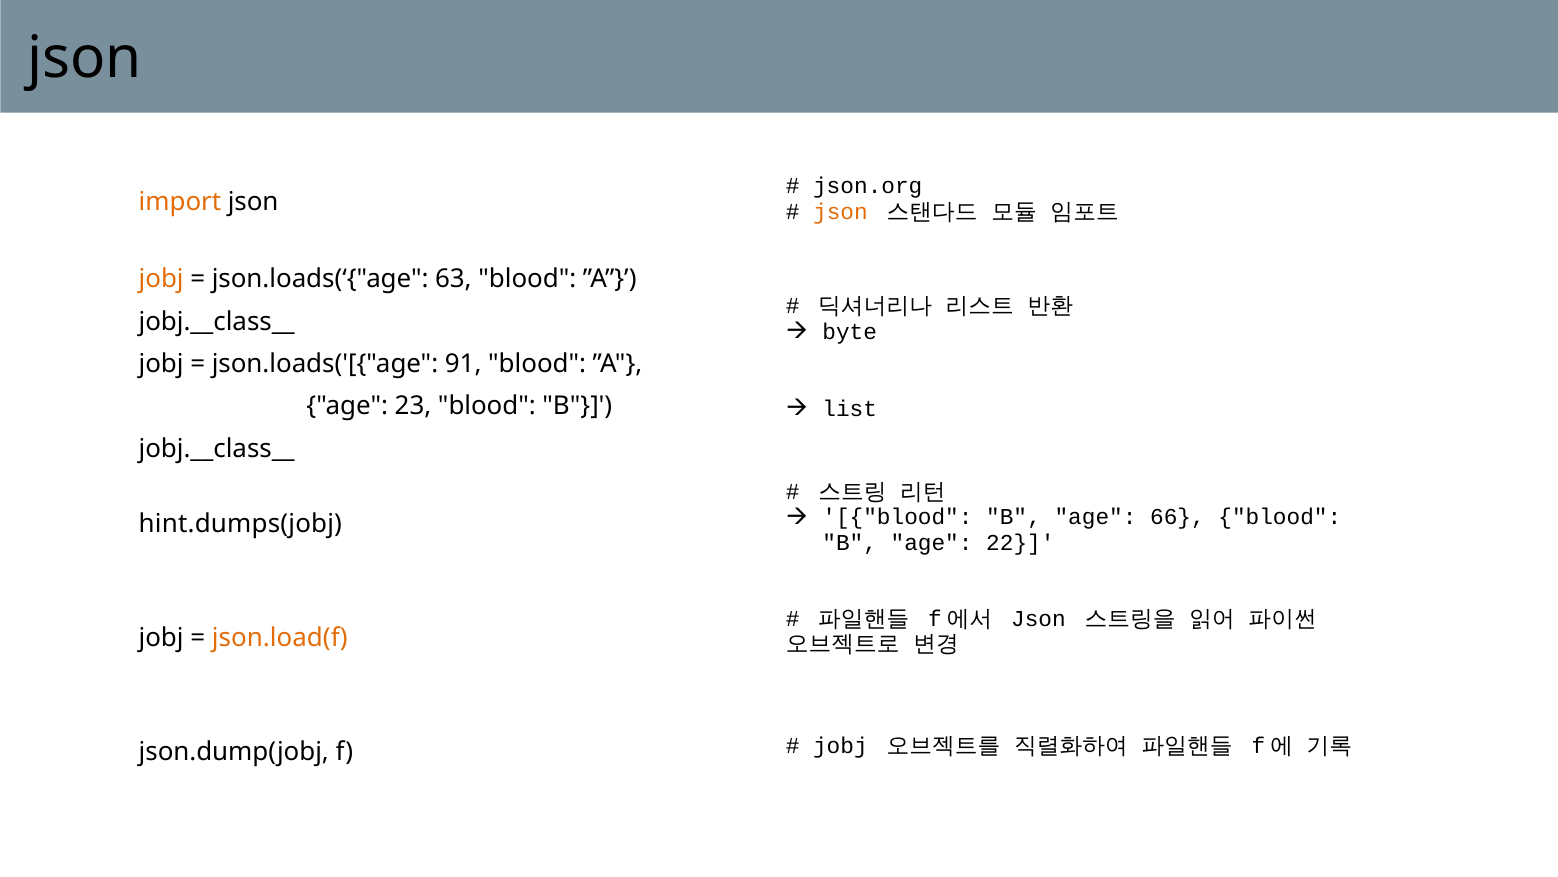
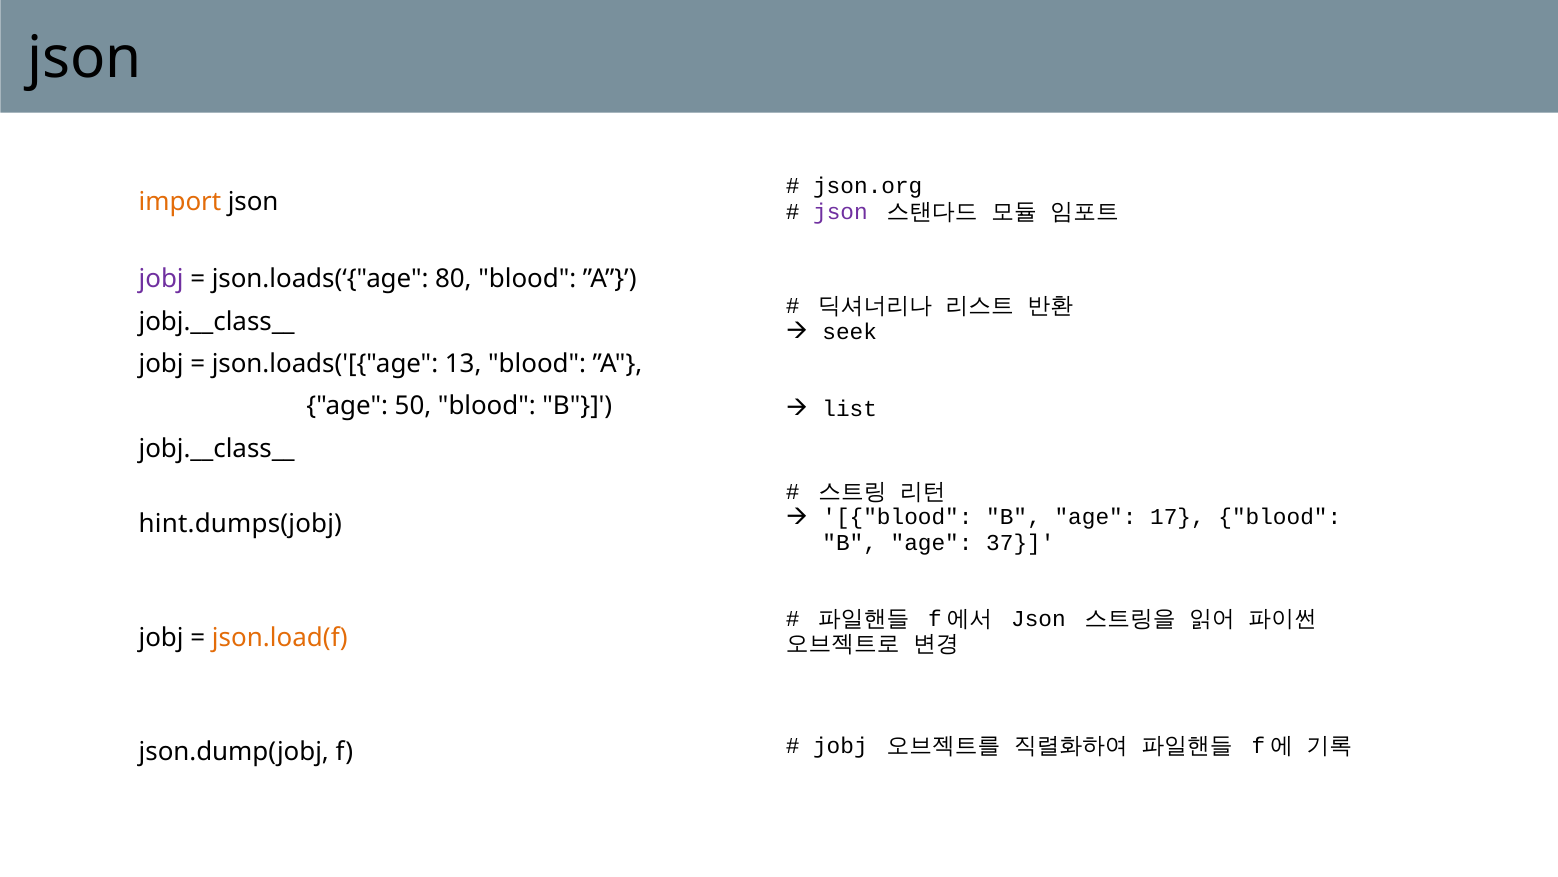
json at (840, 212) colour: orange -> purple
jobj at (161, 279) colour: orange -> purple
63: 63 -> 80
byte: byte -> seek
91: 91 -> 13
23: 23 -> 50
66: 66 -> 17
22: 22 -> 37
